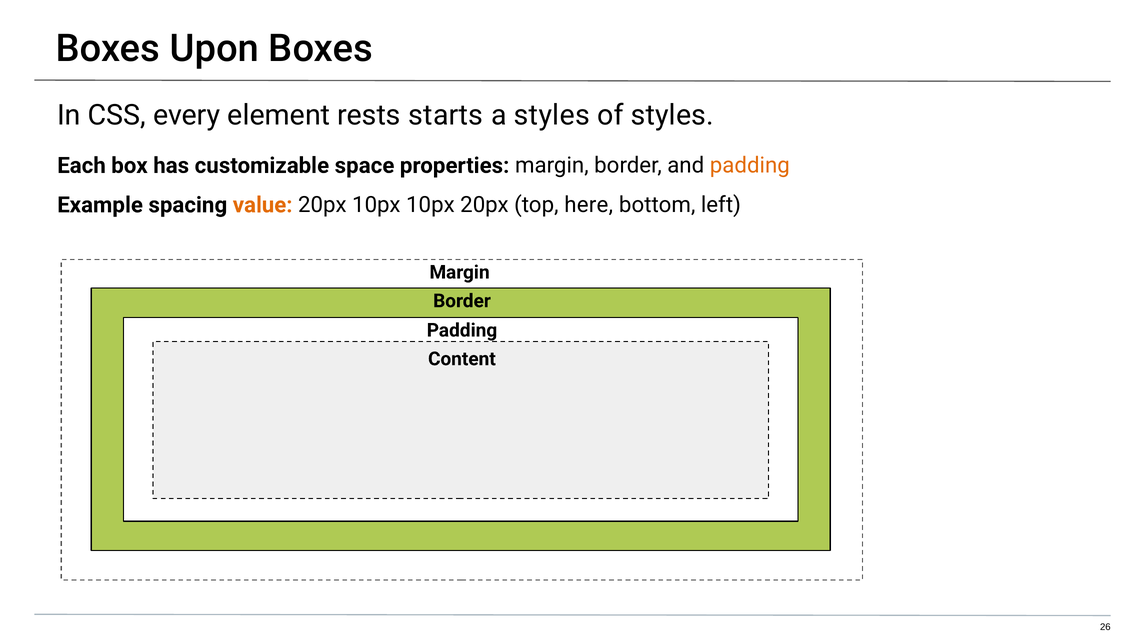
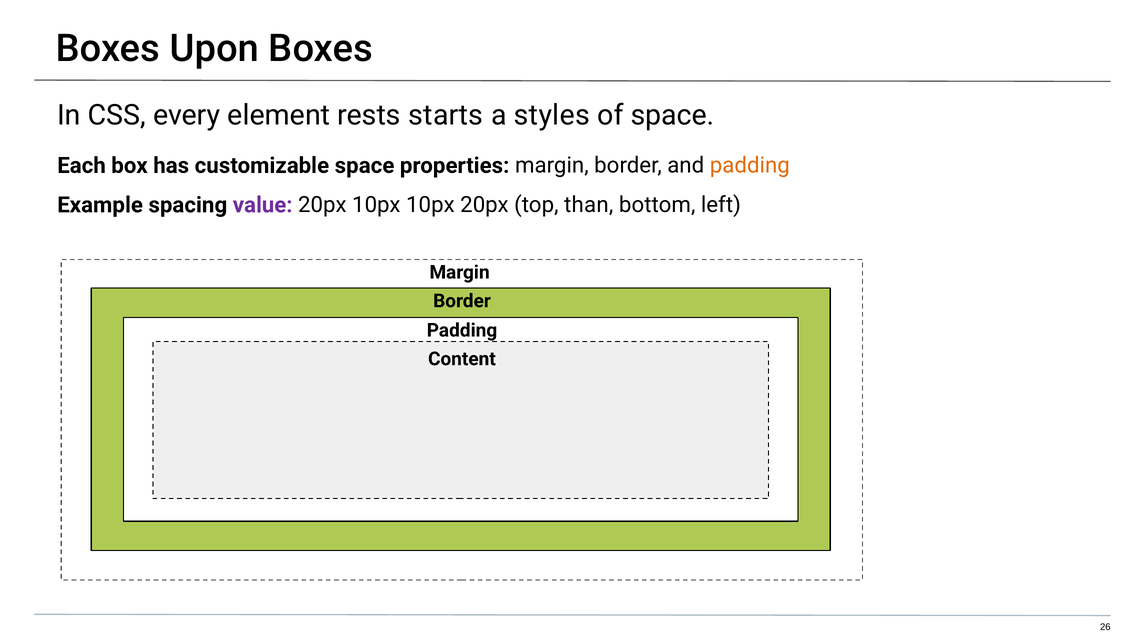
of styles: styles -> space
value colour: orange -> purple
here: here -> than
